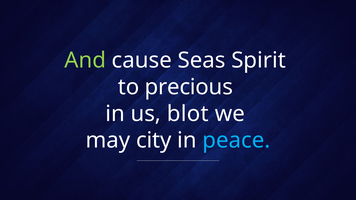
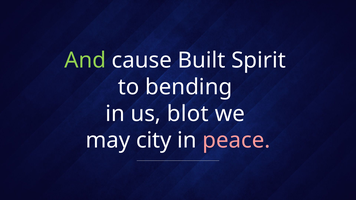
Seas: Seas -> Built
precious: precious -> bending
peace colour: light blue -> pink
